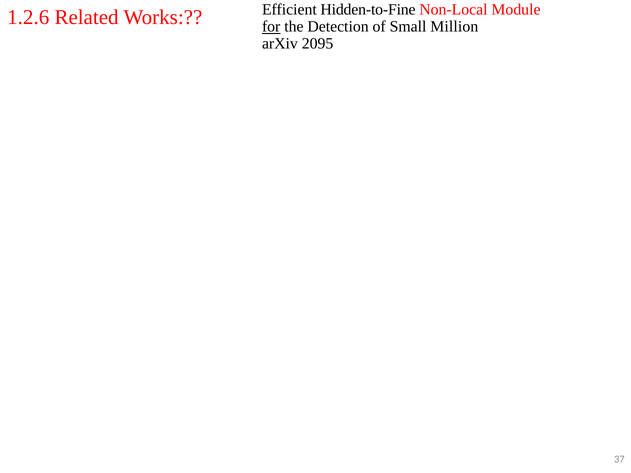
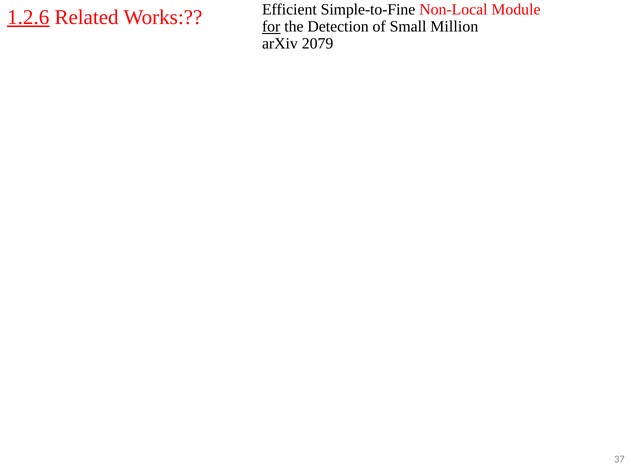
1.2.6 underline: none -> present
Hidden-to-Fine: Hidden-to-Fine -> Simple-to-Fine
2095: 2095 -> 2079
